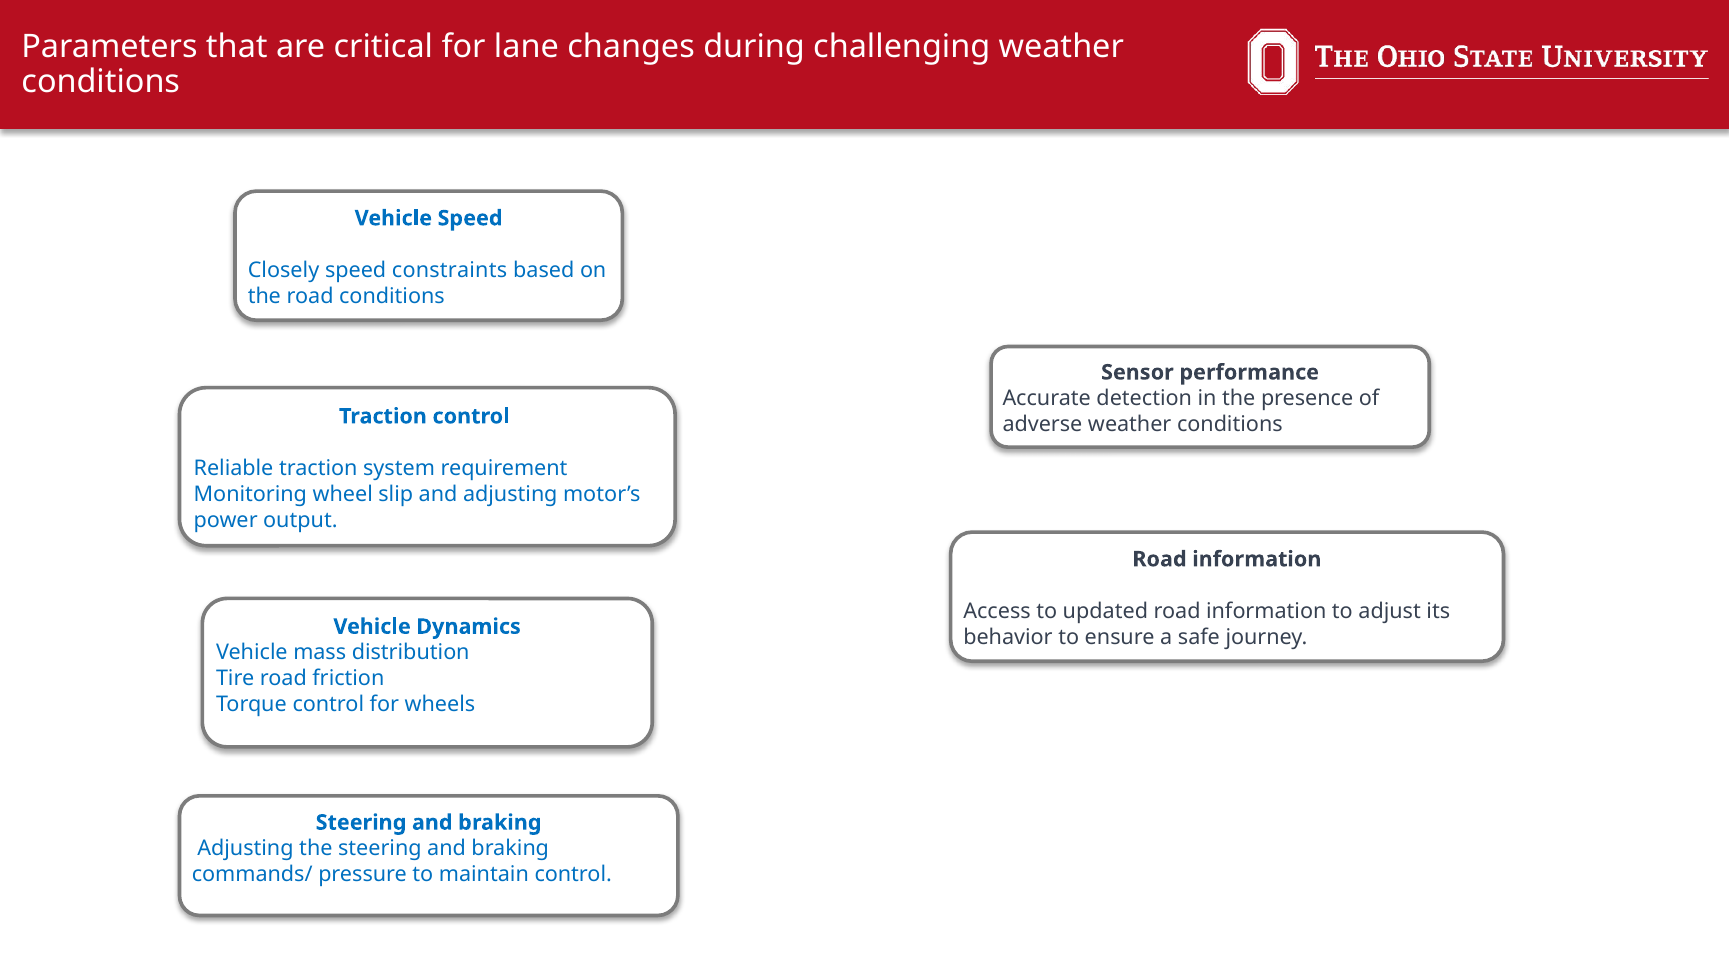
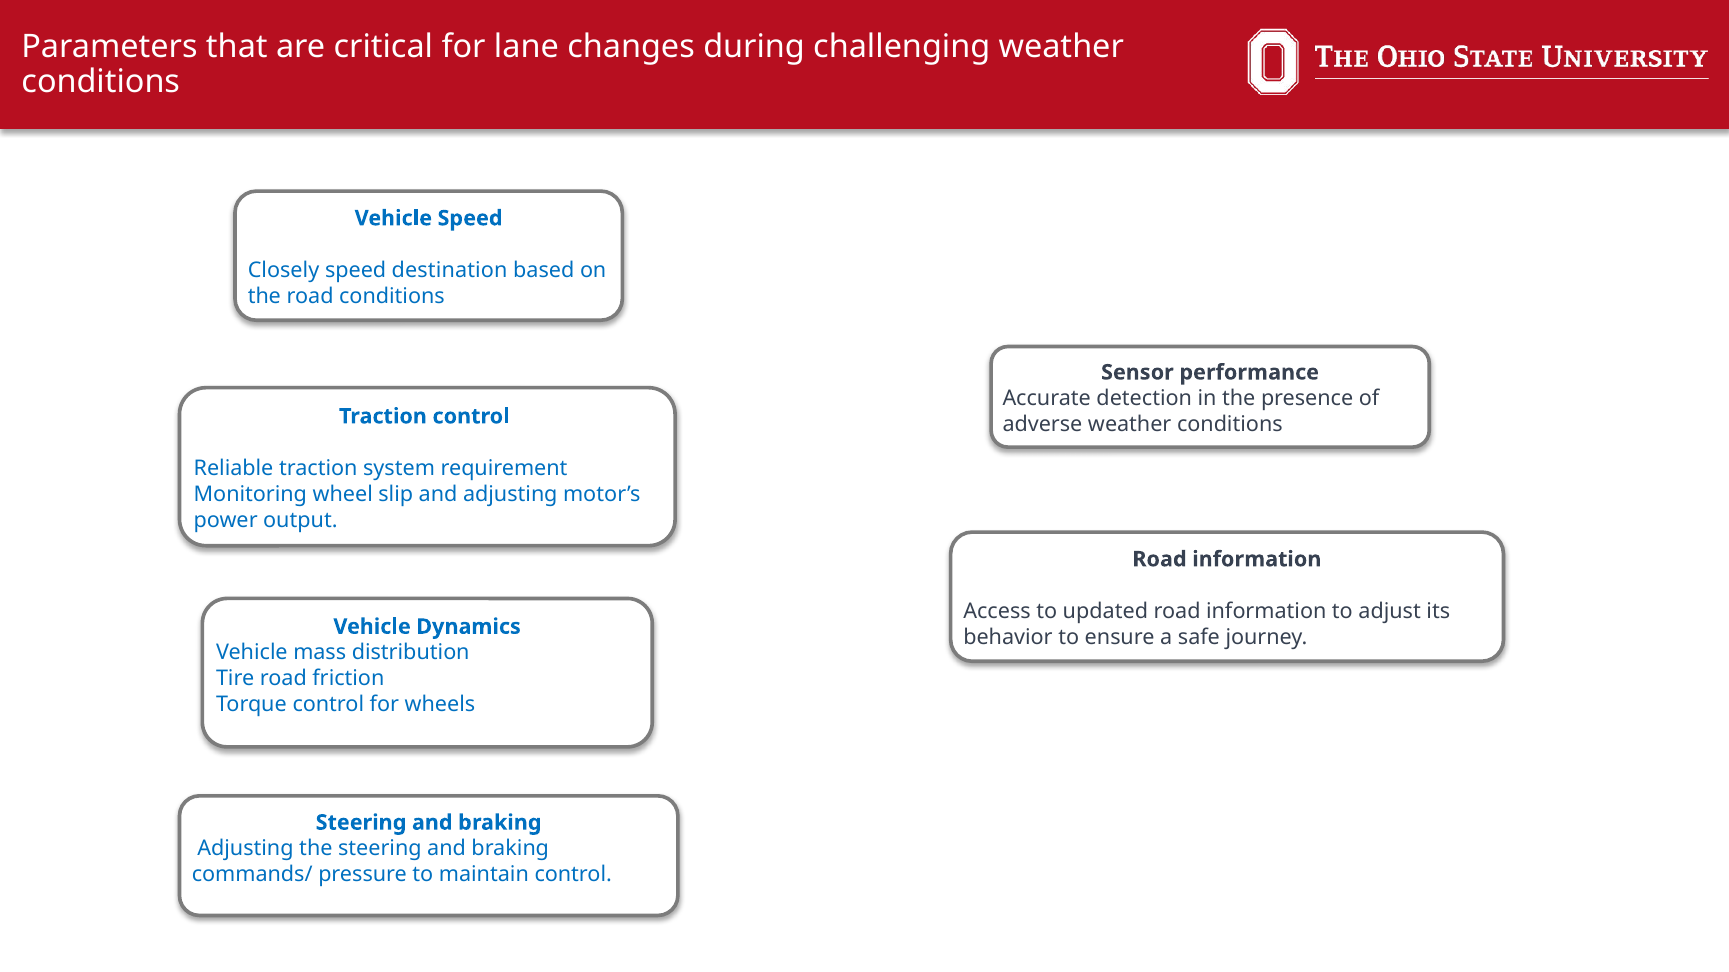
constraints: constraints -> destination
